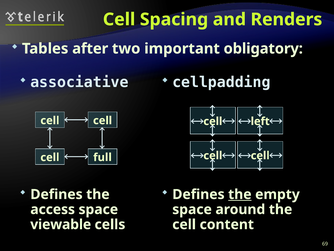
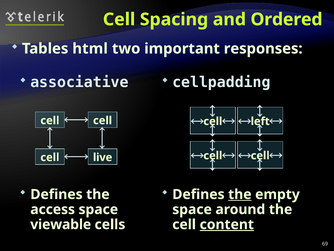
Renders: Renders -> Ordered
after: after -> html
obligatory: obligatory -> responses
full: full -> live
content underline: none -> present
